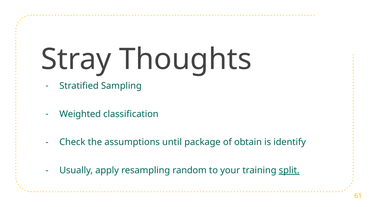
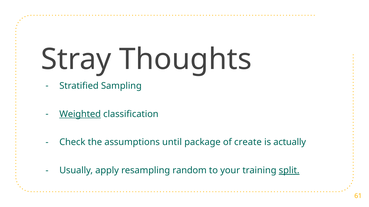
Weighted underline: none -> present
obtain: obtain -> create
identify: identify -> actually
